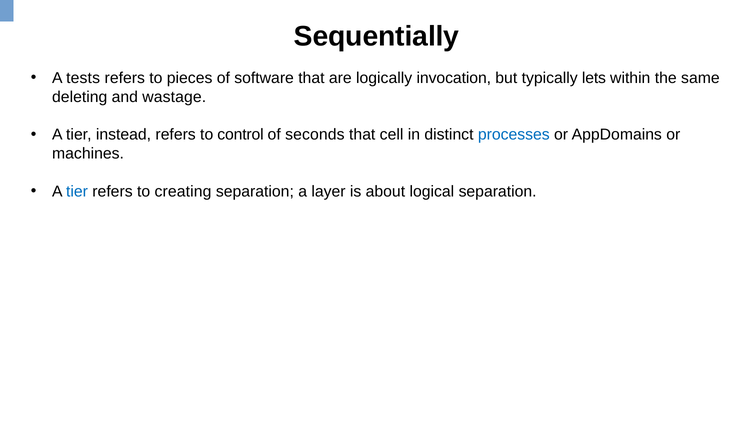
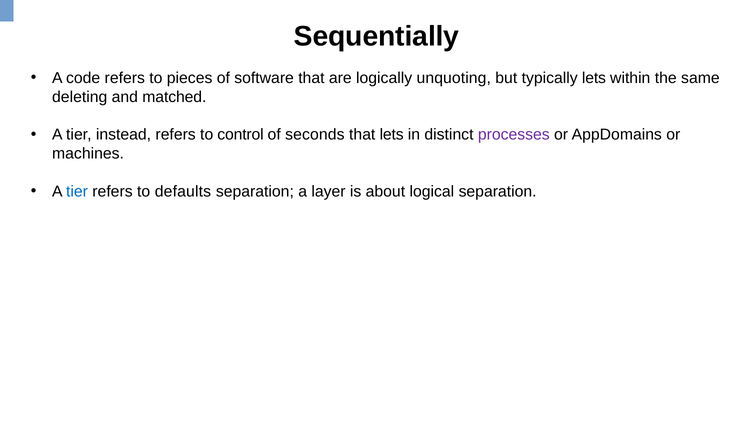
tests: tests -> code
invocation: invocation -> unquoting
wastage: wastage -> matched
that cell: cell -> lets
processes colour: blue -> purple
creating: creating -> defaults
